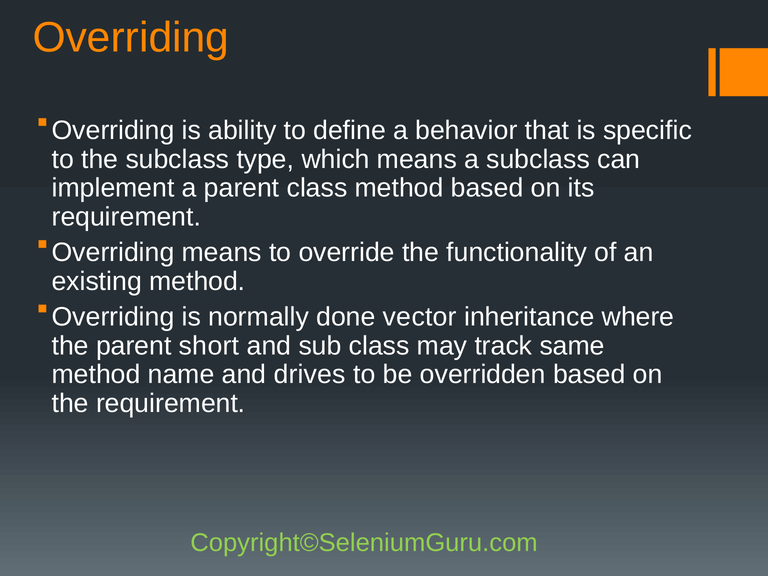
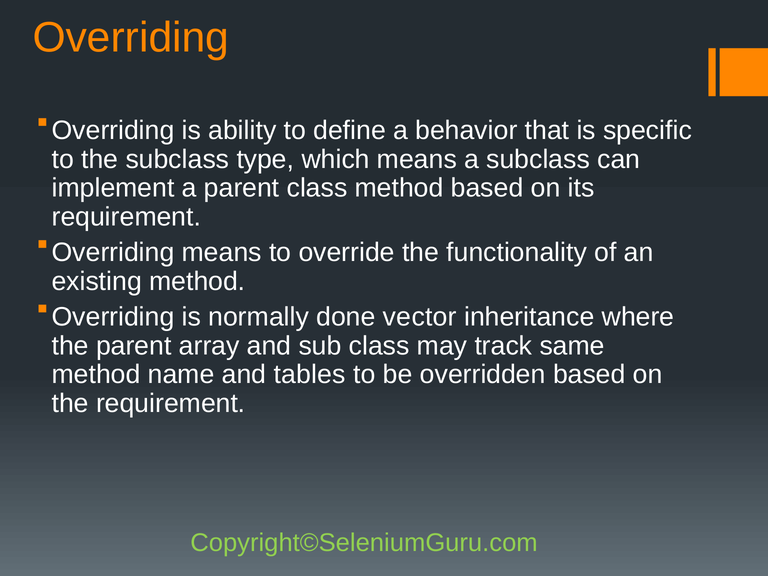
short: short -> array
drives: drives -> tables
